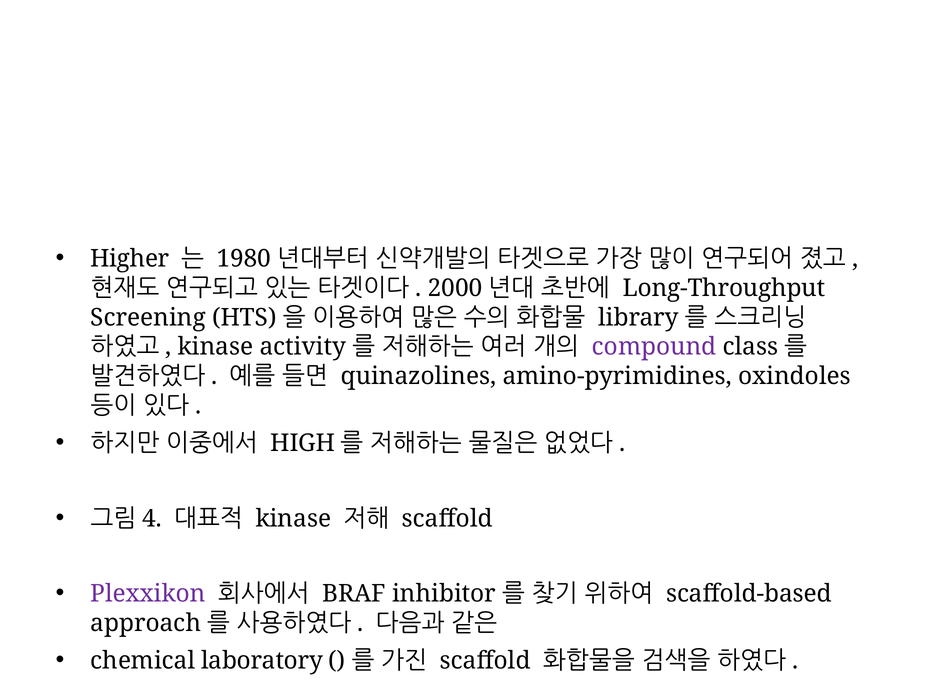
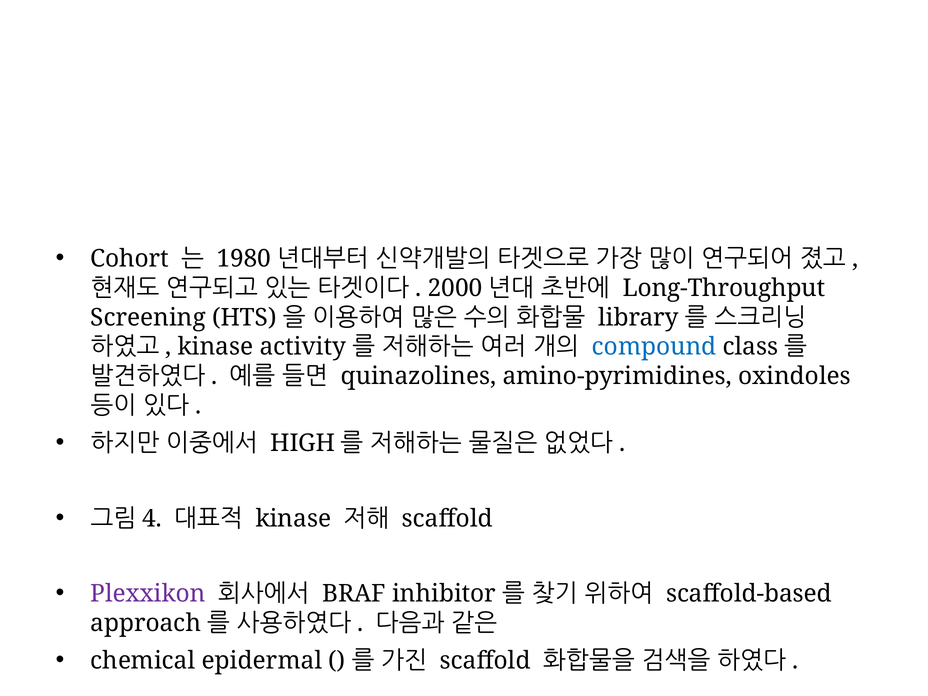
Higher: Higher -> Cohort
compound colour: purple -> blue
laboratory: laboratory -> epidermal
